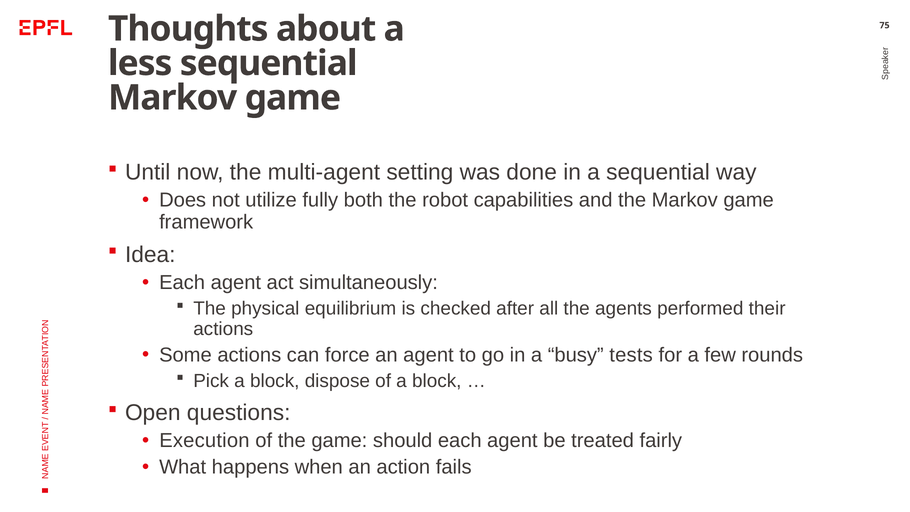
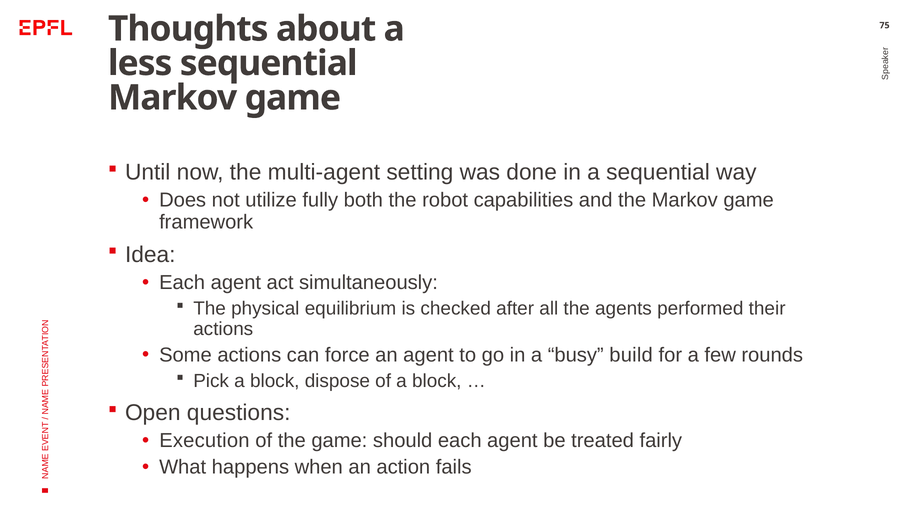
tests: tests -> build
